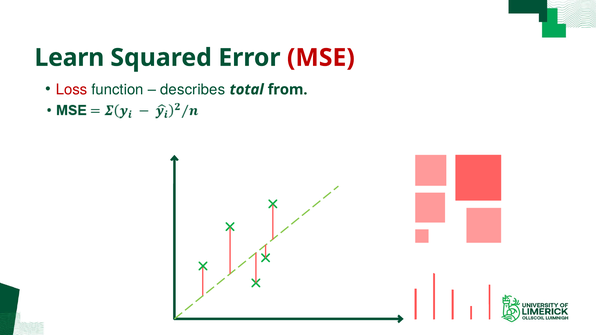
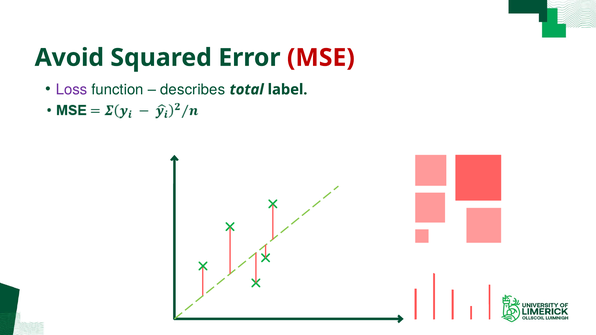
Learn: Learn -> Avoid
Loss colour: red -> purple
from: from -> label
